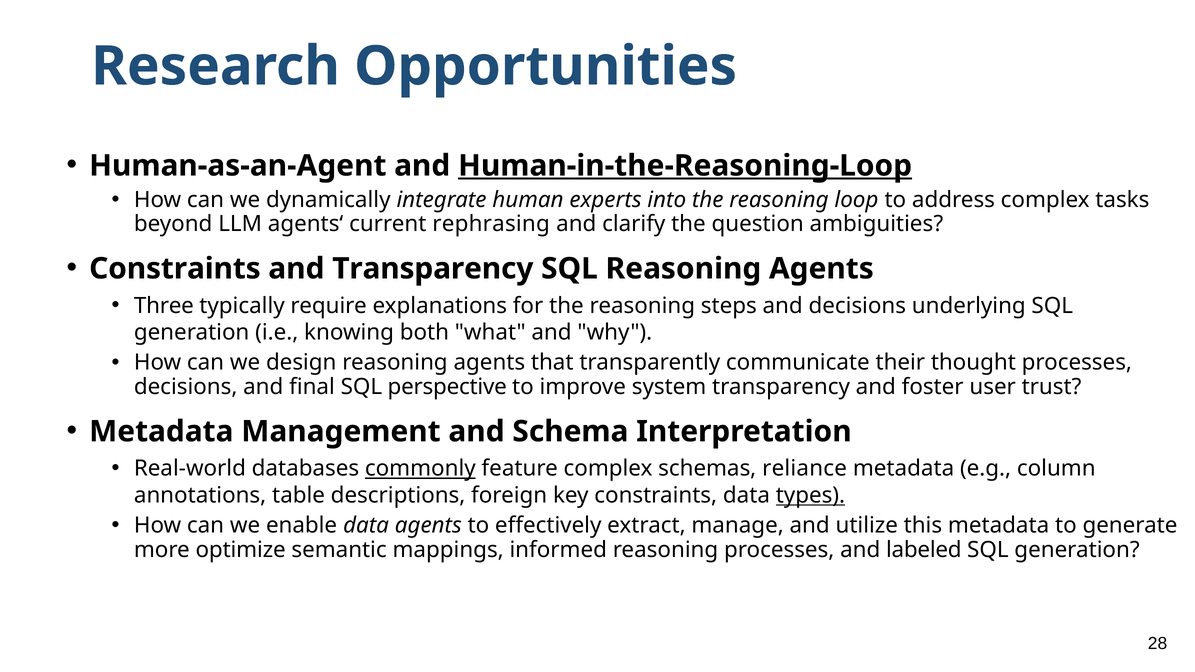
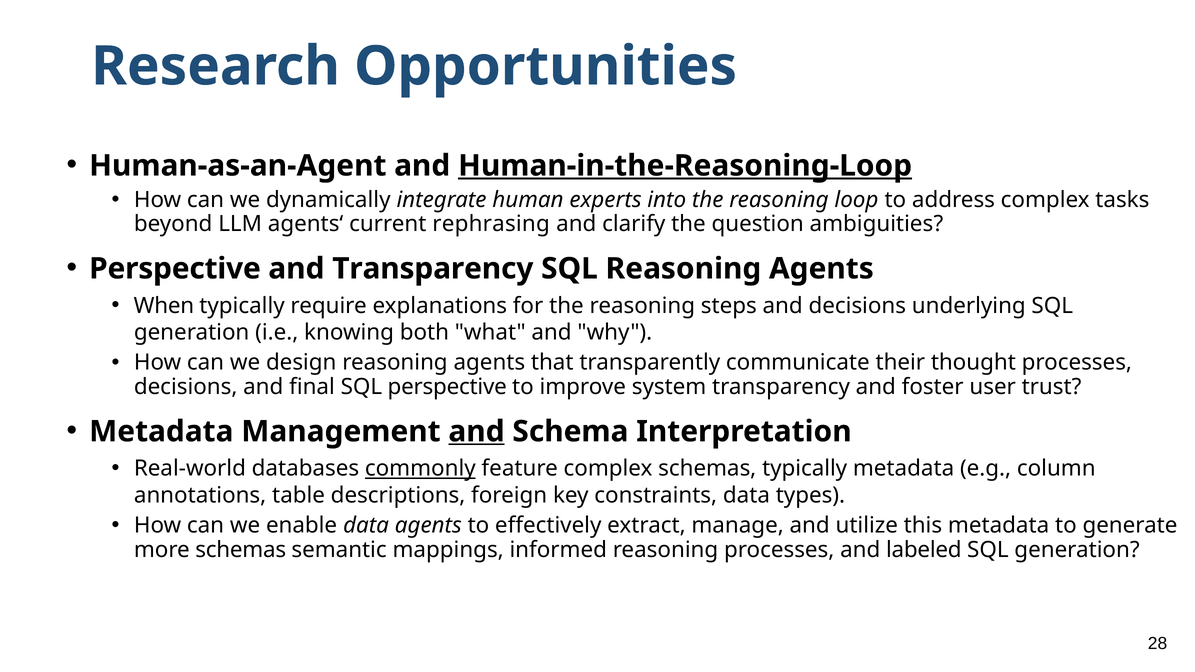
Constraints at (175, 269): Constraints -> Perspective
Three: Three -> When
and at (476, 432) underline: none -> present
schemas reliance: reliance -> typically
types underline: present -> none
more optimize: optimize -> schemas
